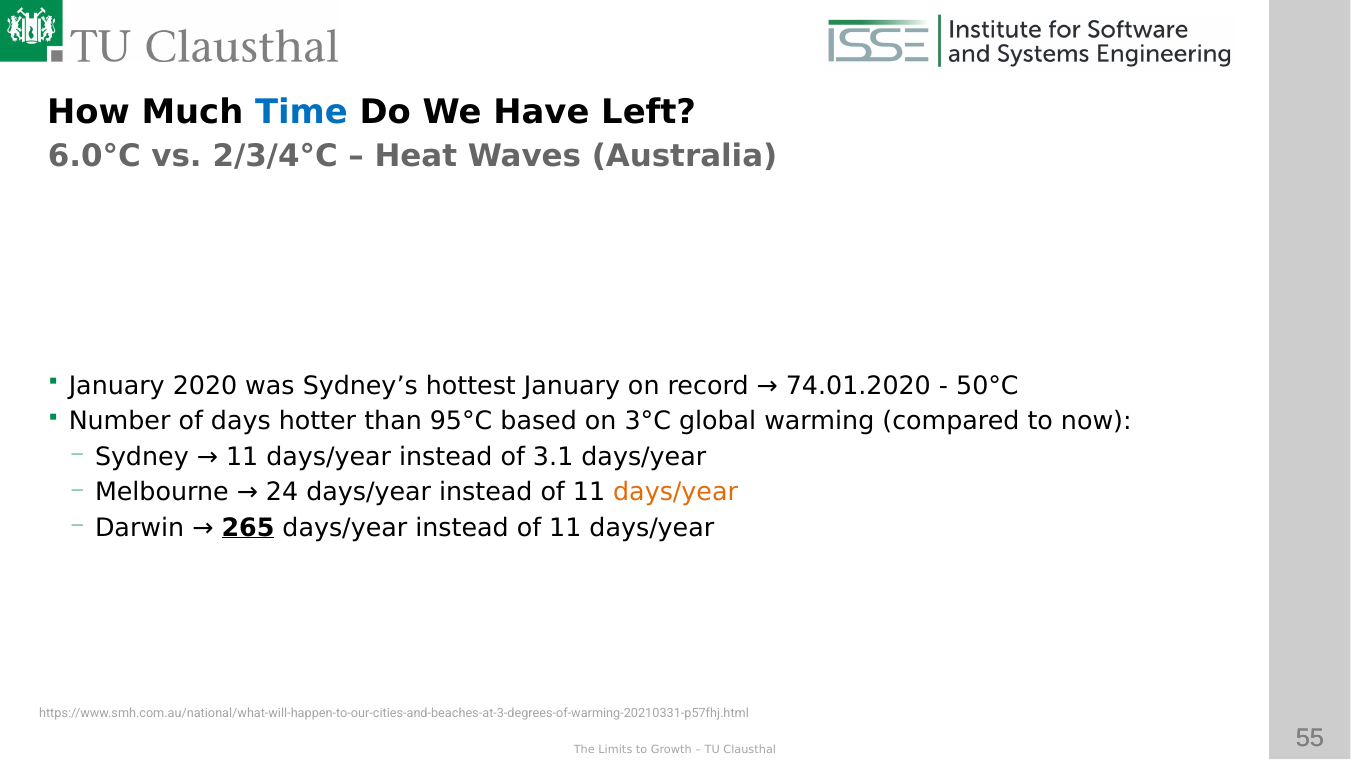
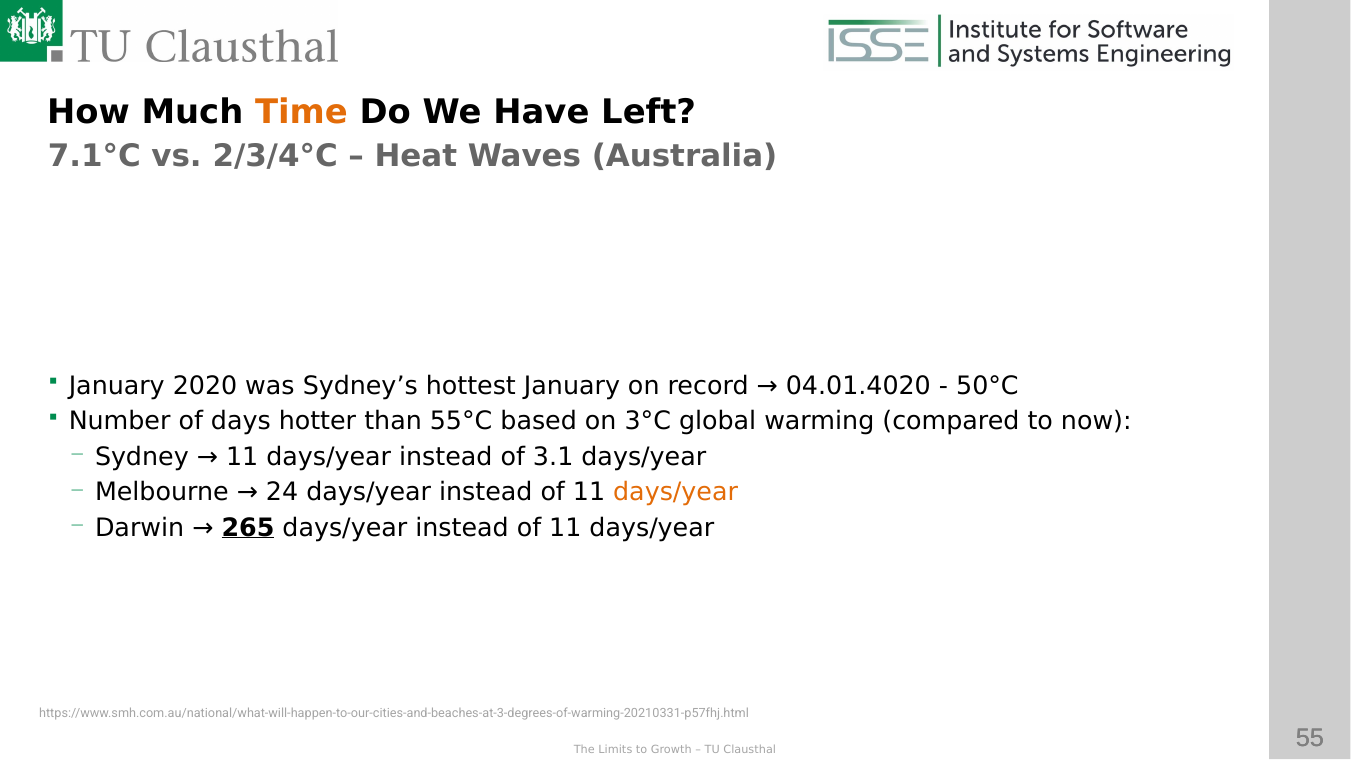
Time colour: blue -> orange
6.0°C: 6.0°C -> 7.1°C
74.01.2020: 74.01.2020 -> 04.01.4020
95°C: 95°C -> 55°C
